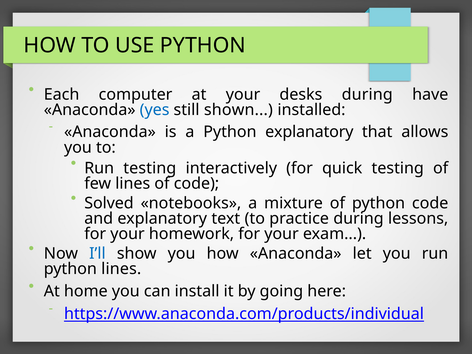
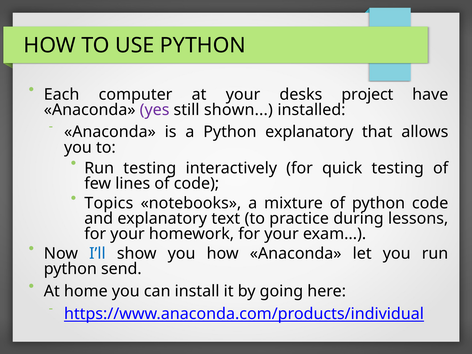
desks during: during -> project
yes colour: blue -> purple
Solved: Solved -> Topics
python lines: lines -> send
